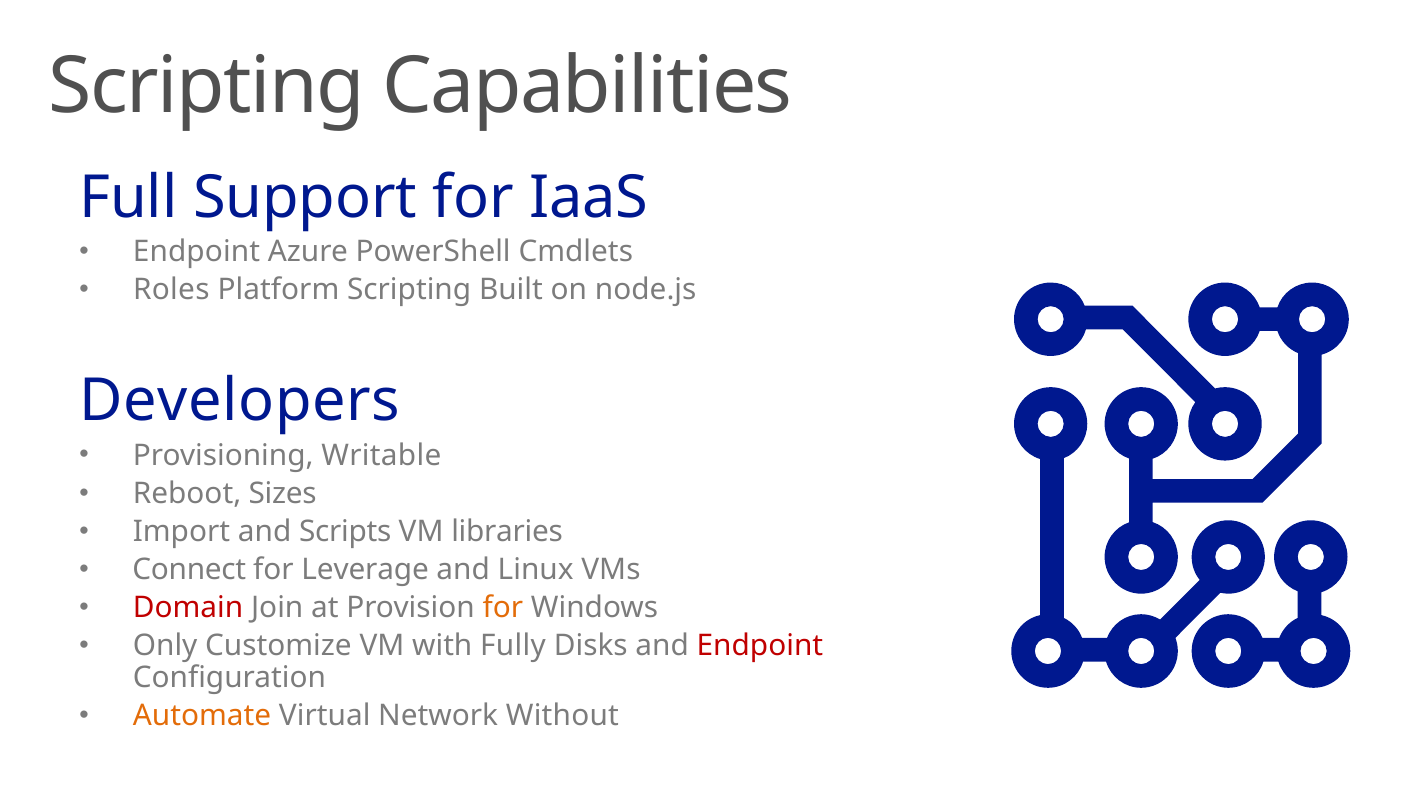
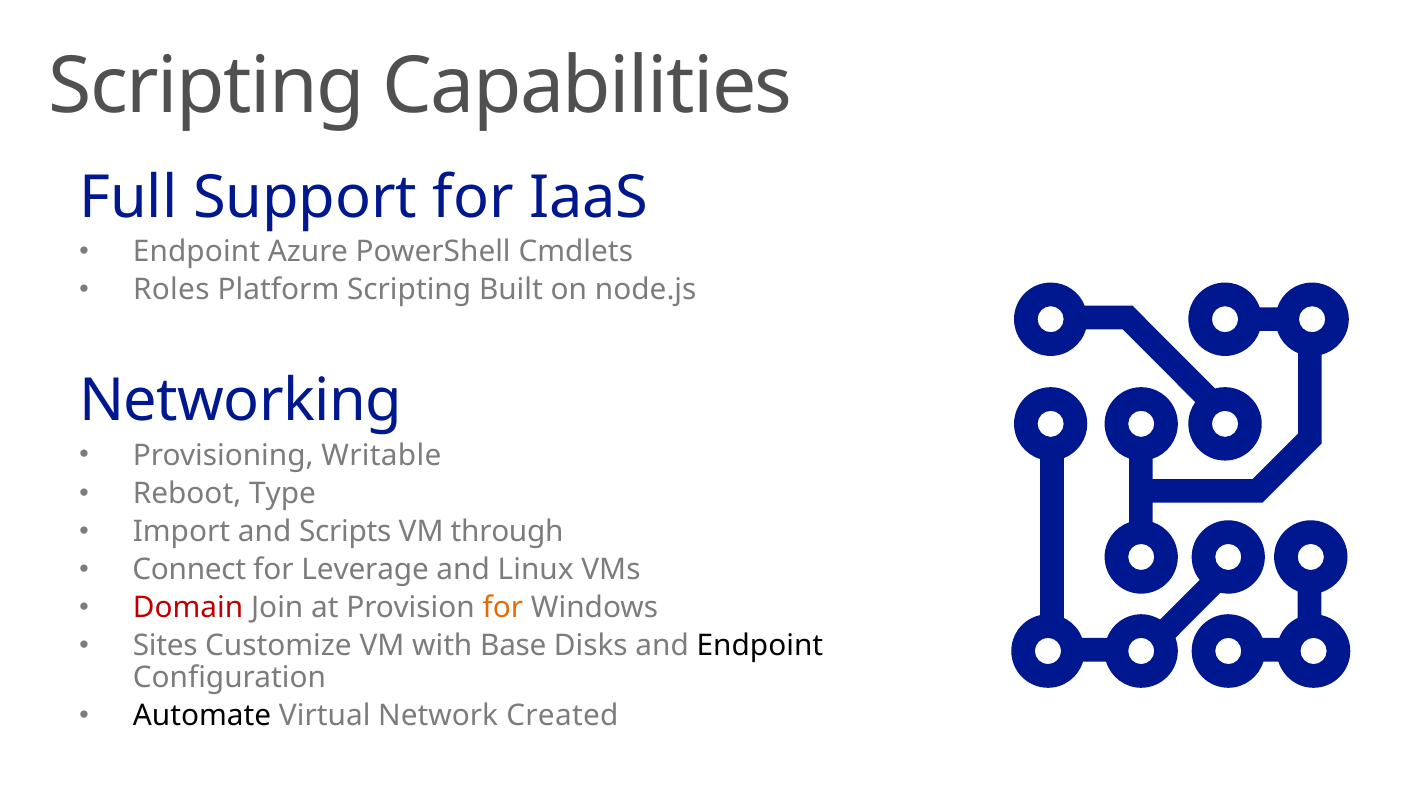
Developers: Developers -> Networking
Sizes: Sizes -> Type
libraries: libraries -> through
Only: Only -> Sites
Fully: Fully -> Base
Endpoint at (760, 646) colour: red -> black
Automate colour: orange -> black
Without: Without -> Created
